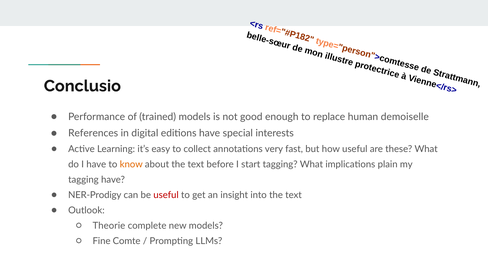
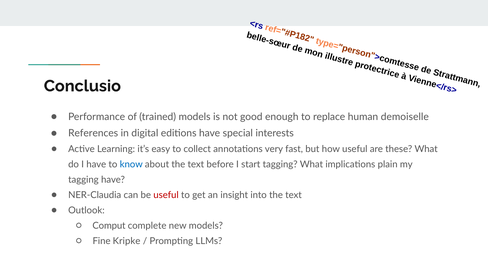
know colour: orange -> blue
NER-Prodigy: NER-Prodigy -> NER-Claudia
Theorie: Theorie -> Comput
Comte: Comte -> Kripke
